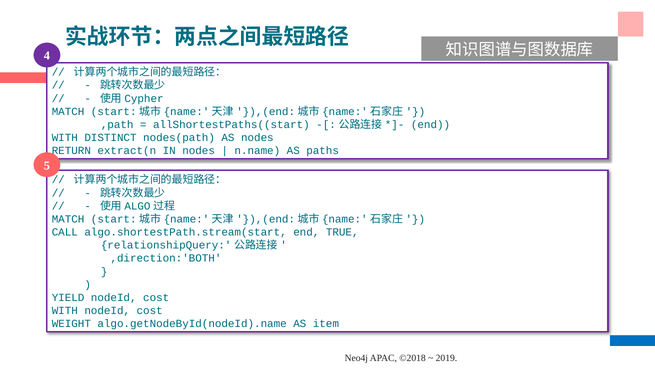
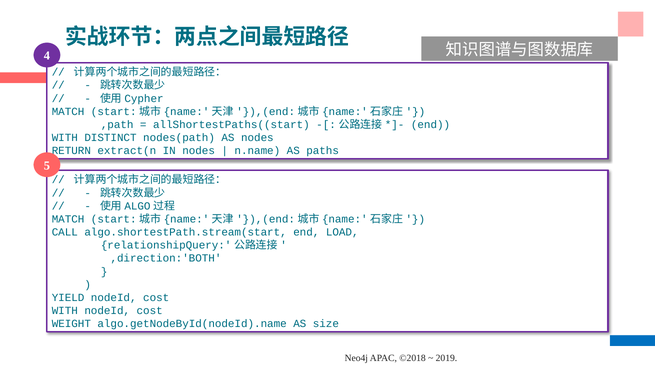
TRUE: TRUE -> LOAD
item: item -> size
